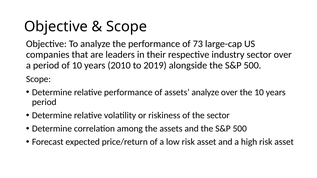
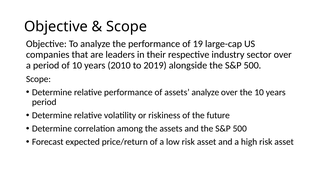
73: 73 -> 19
the sector: sector -> future
